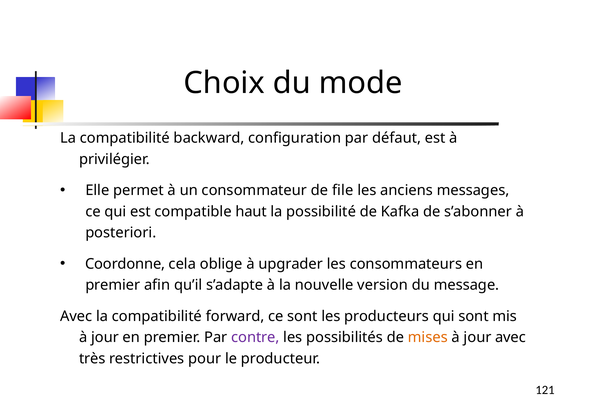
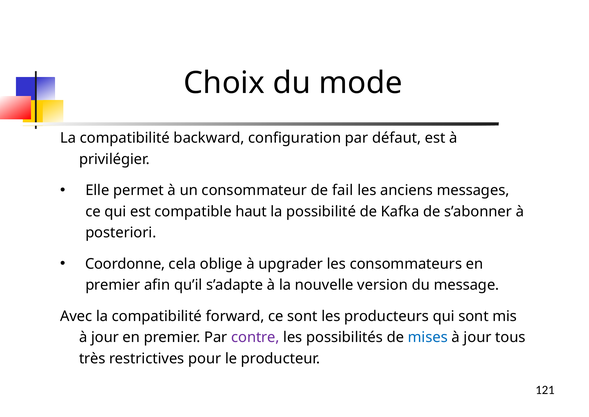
file: file -> fail
mises colour: orange -> blue
jour avec: avec -> tous
